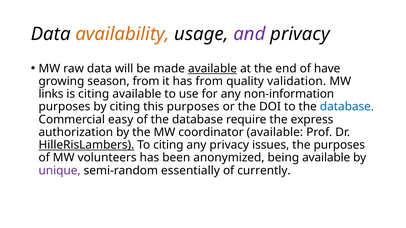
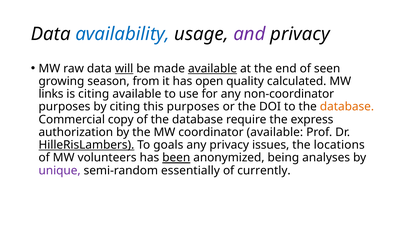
availability colour: orange -> blue
will underline: none -> present
have: have -> seen
has from: from -> open
validation: validation -> calculated
non-information: non-information -> non-coordinator
database at (347, 107) colour: blue -> orange
easy: easy -> copy
To citing: citing -> goals
the purposes: purposes -> locations
been underline: none -> present
being available: available -> analyses
